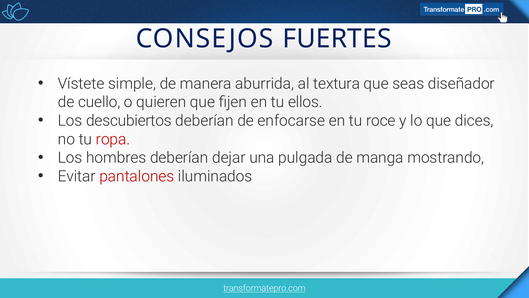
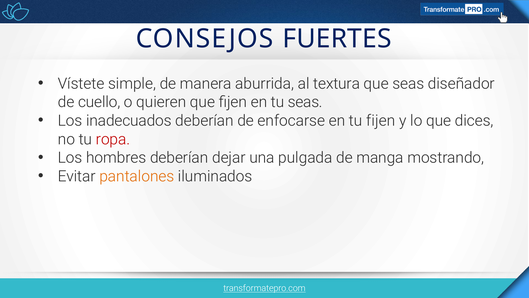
tu ellos: ellos -> seas
descubiertos: descubiertos -> inadecuados
tu roce: roce -> fijen
pantalones colour: red -> orange
